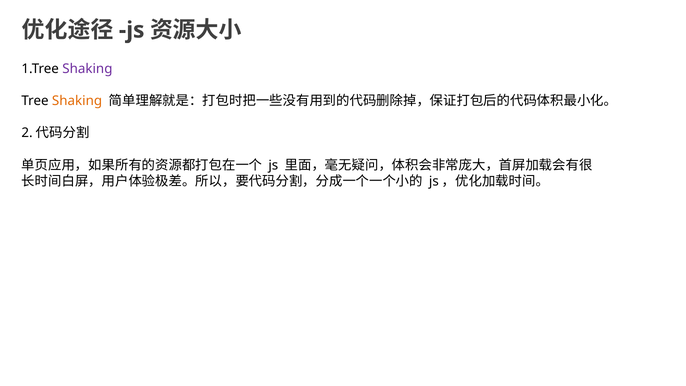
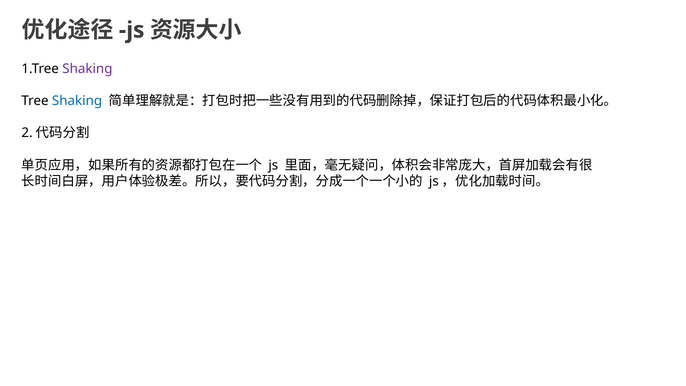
Shaking at (77, 101) colour: orange -> blue
